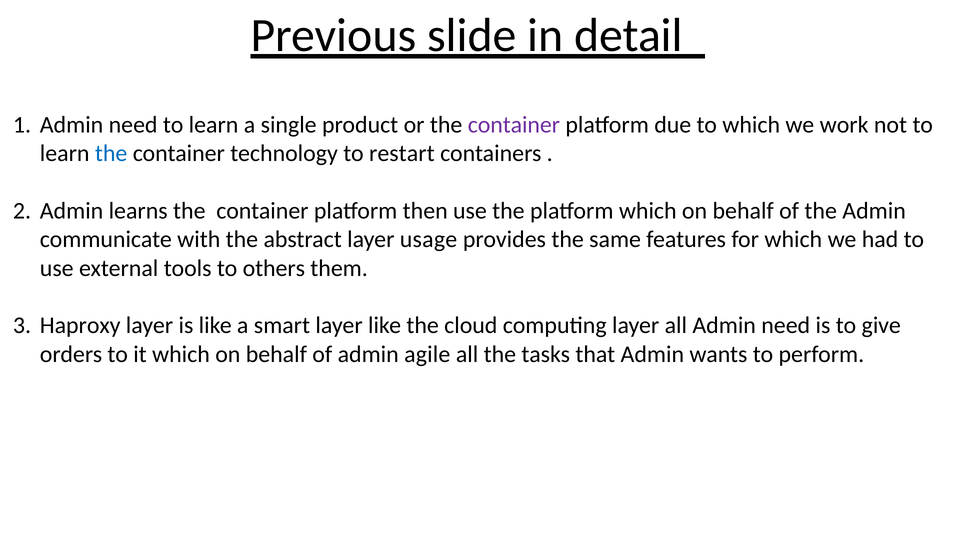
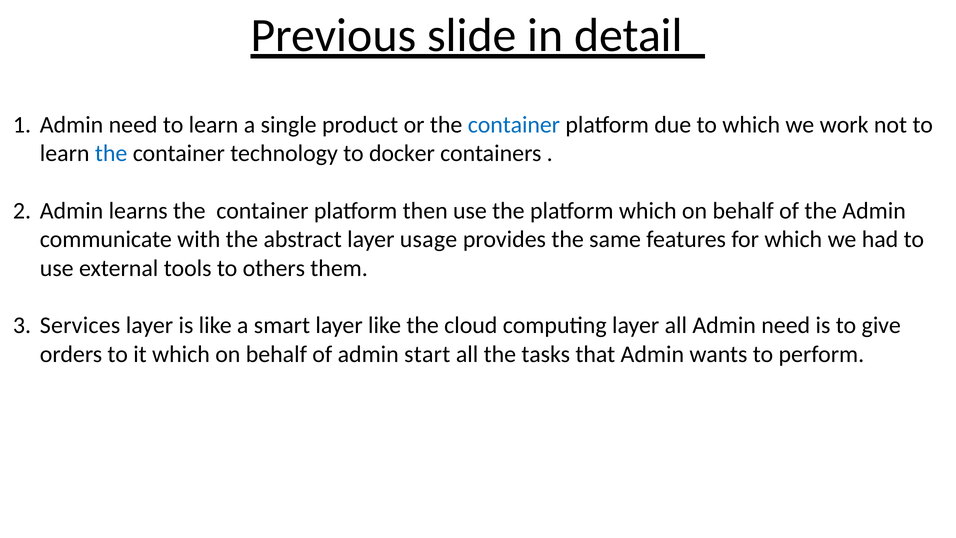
container at (514, 125) colour: purple -> blue
restart: restart -> docker
Haproxy: Haproxy -> Services
agile: agile -> start
